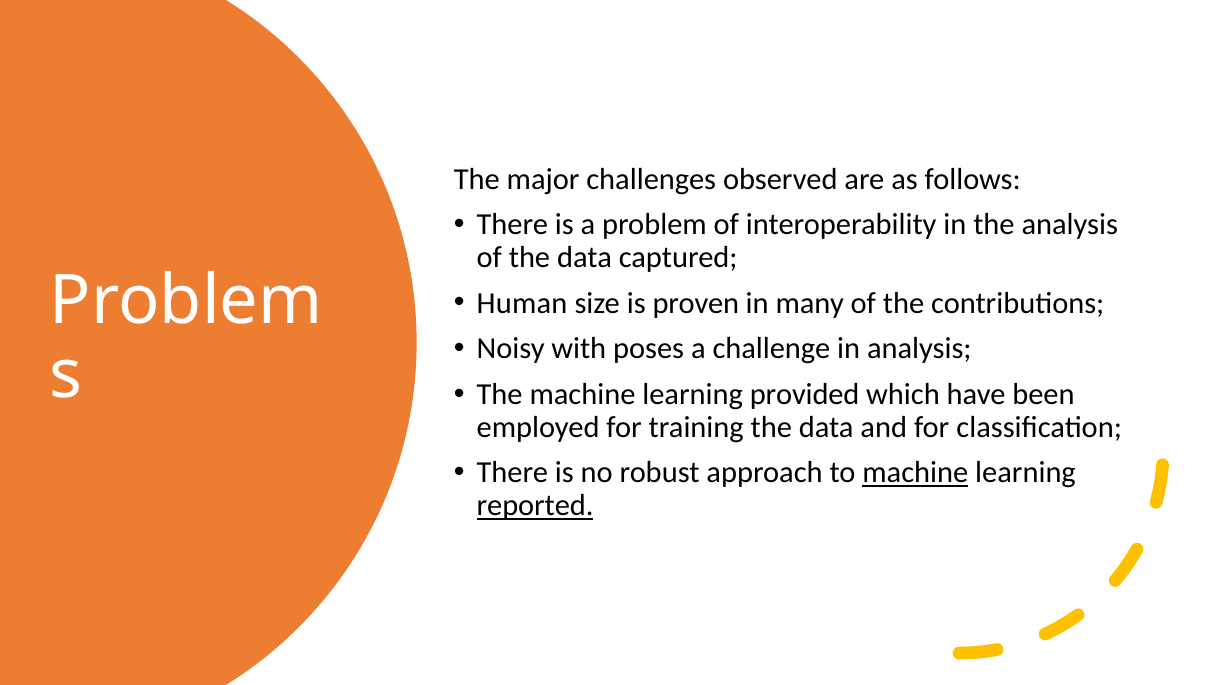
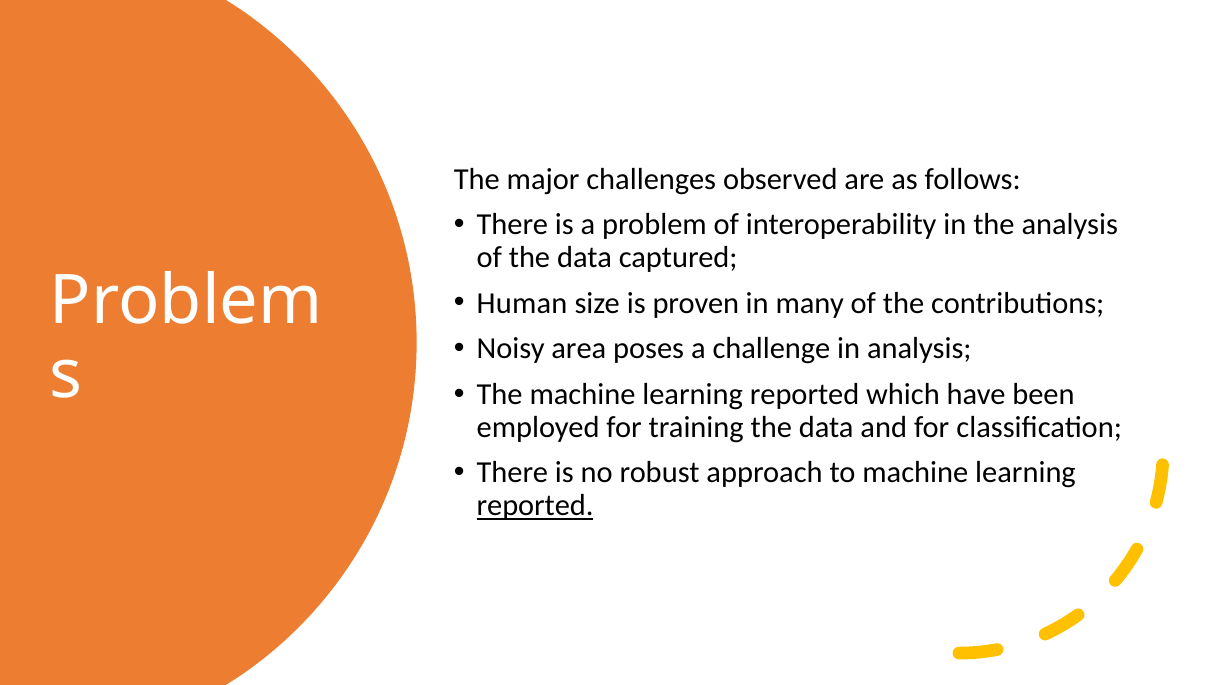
with: with -> area
The machine learning provided: provided -> reported
machine at (915, 473) underline: present -> none
